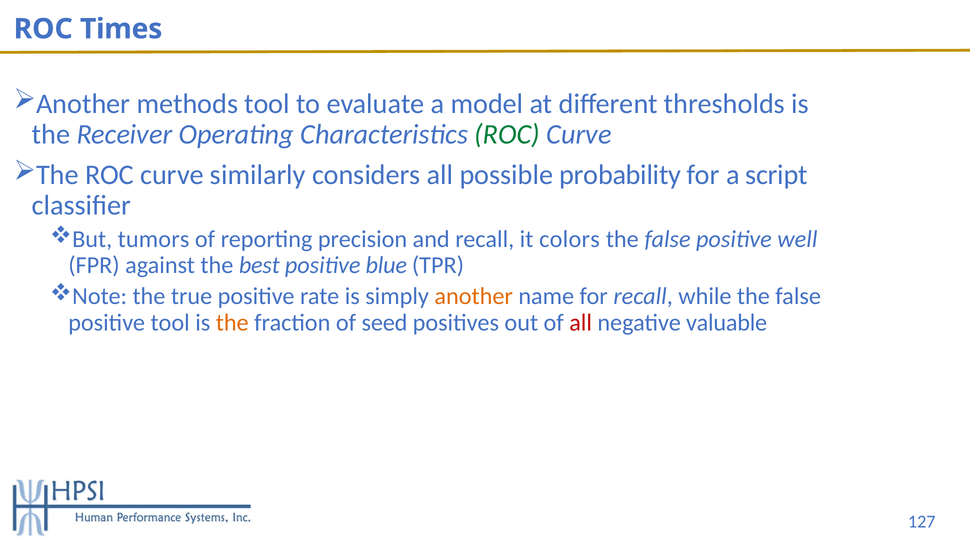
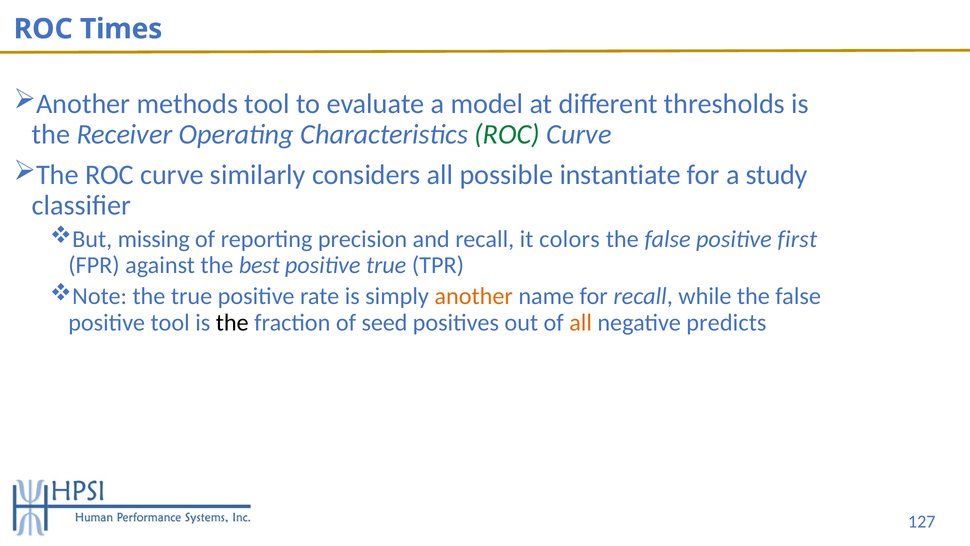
probability: probability -> instantiate
script: script -> study
tumors: tumors -> missing
well: well -> first
positive blue: blue -> true
the at (232, 322) colour: orange -> black
all at (581, 322) colour: red -> orange
valuable: valuable -> predicts
